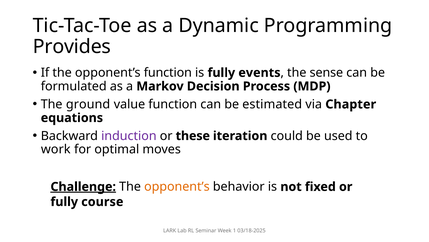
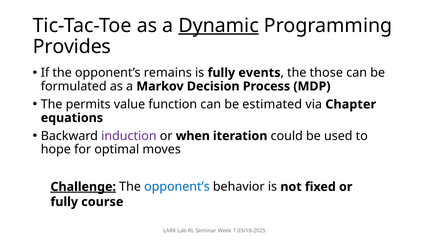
Dynamic underline: none -> present
opponent’s function: function -> remains
sense: sense -> those
ground: ground -> permits
these: these -> when
work: work -> hope
opponent’s at (177, 186) colour: orange -> blue
